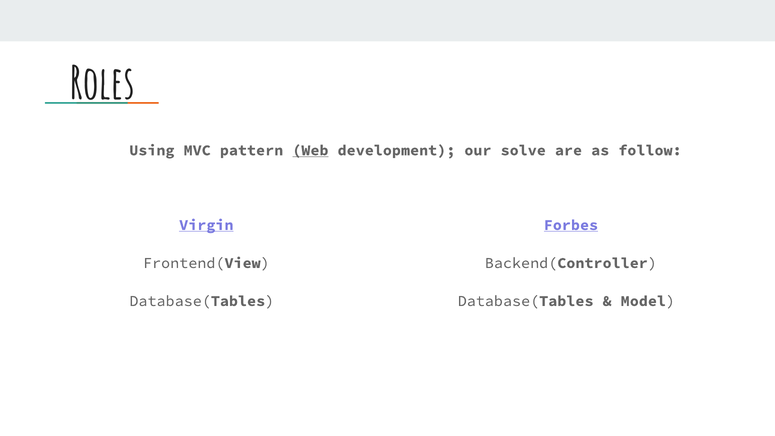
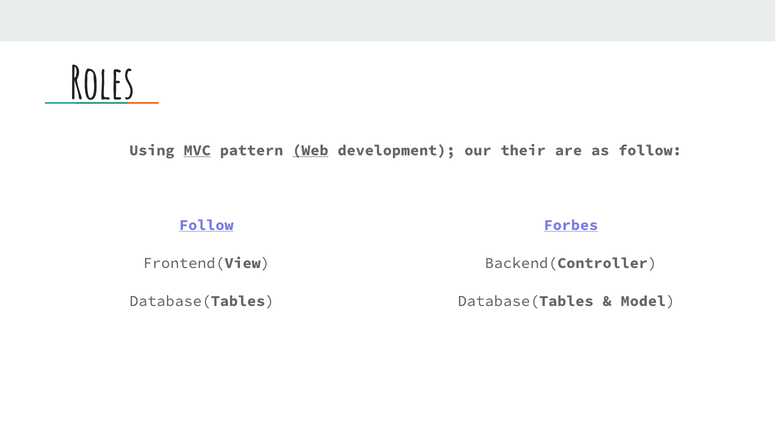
MVC underline: none -> present
solve: solve -> their
Virgin at (206, 225): Virgin -> Follow
